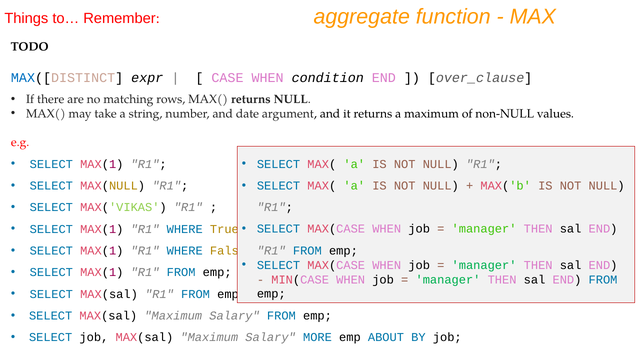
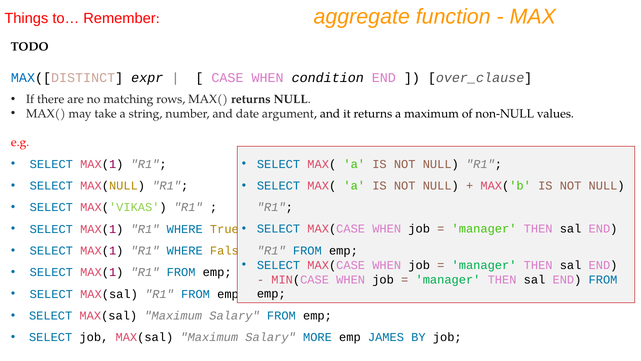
ABOUT: ABOUT -> JAMES
